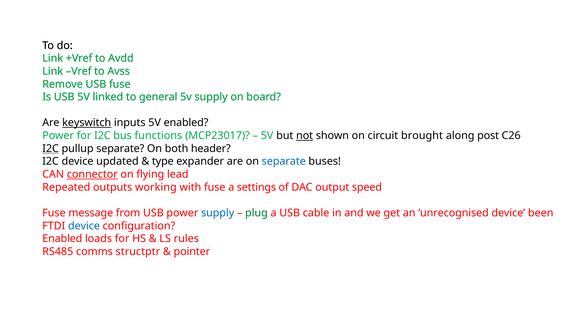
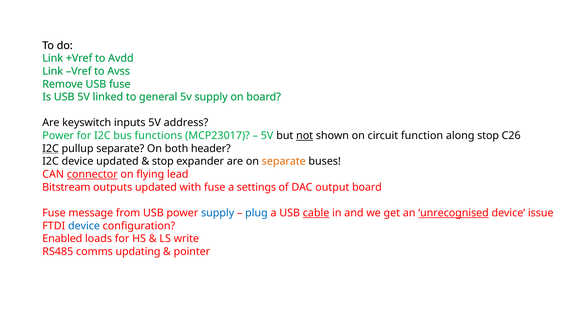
keyswitch underline: present -> none
5V enabled: enabled -> address
brought: brought -> function
along post: post -> stop
type at (163, 161): type -> stop
separate at (284, 161) colour: blue -> orange
Repeated: Repeated -> Bitstream
outputs working: working -> updated
output speed: speed -> board
plug colour: green -> blue
cable underline: none -> present
unrecognised underline: none -> present
been: been -> issue
rules: rules -> write
structptr: structptr -> updating
